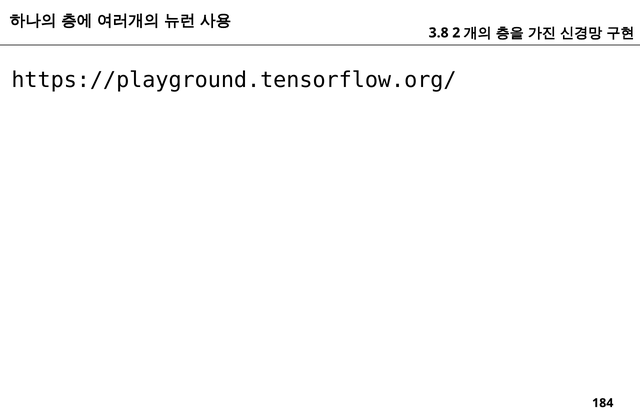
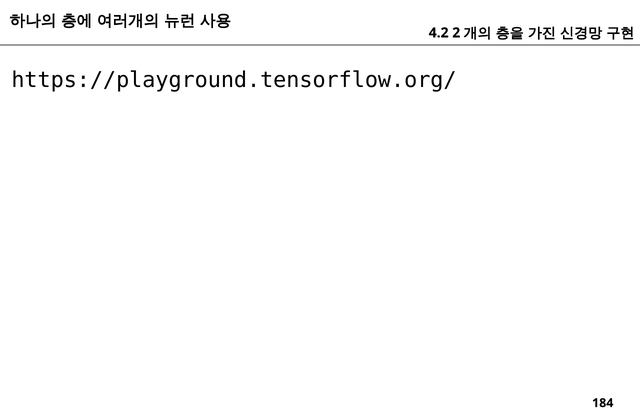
3.8: 3.8 -> 4.2
